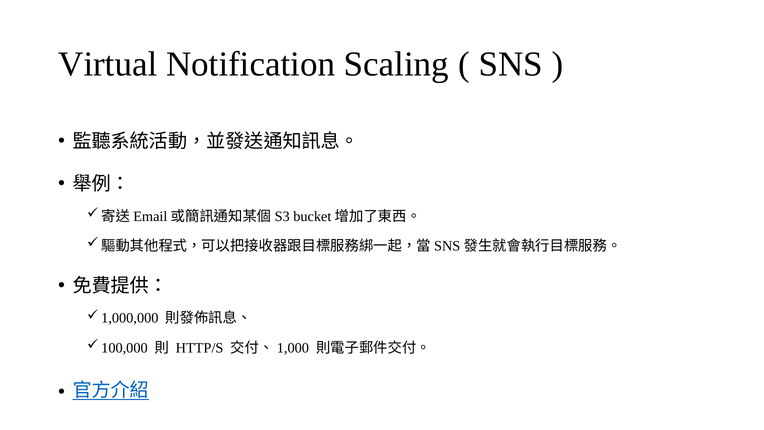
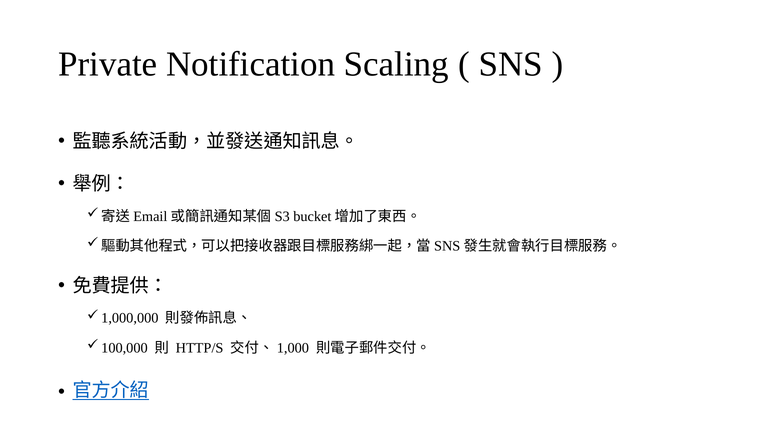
Virtual: Virtual -> Private
